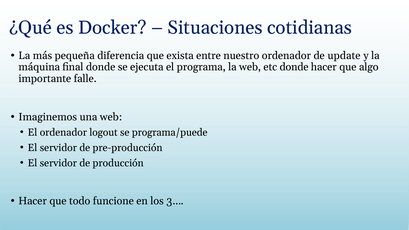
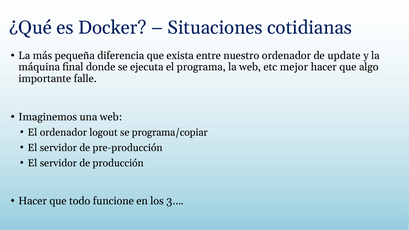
etc donde: donde -> mejor
programa/puede: programa/puede -> programa/copiar
